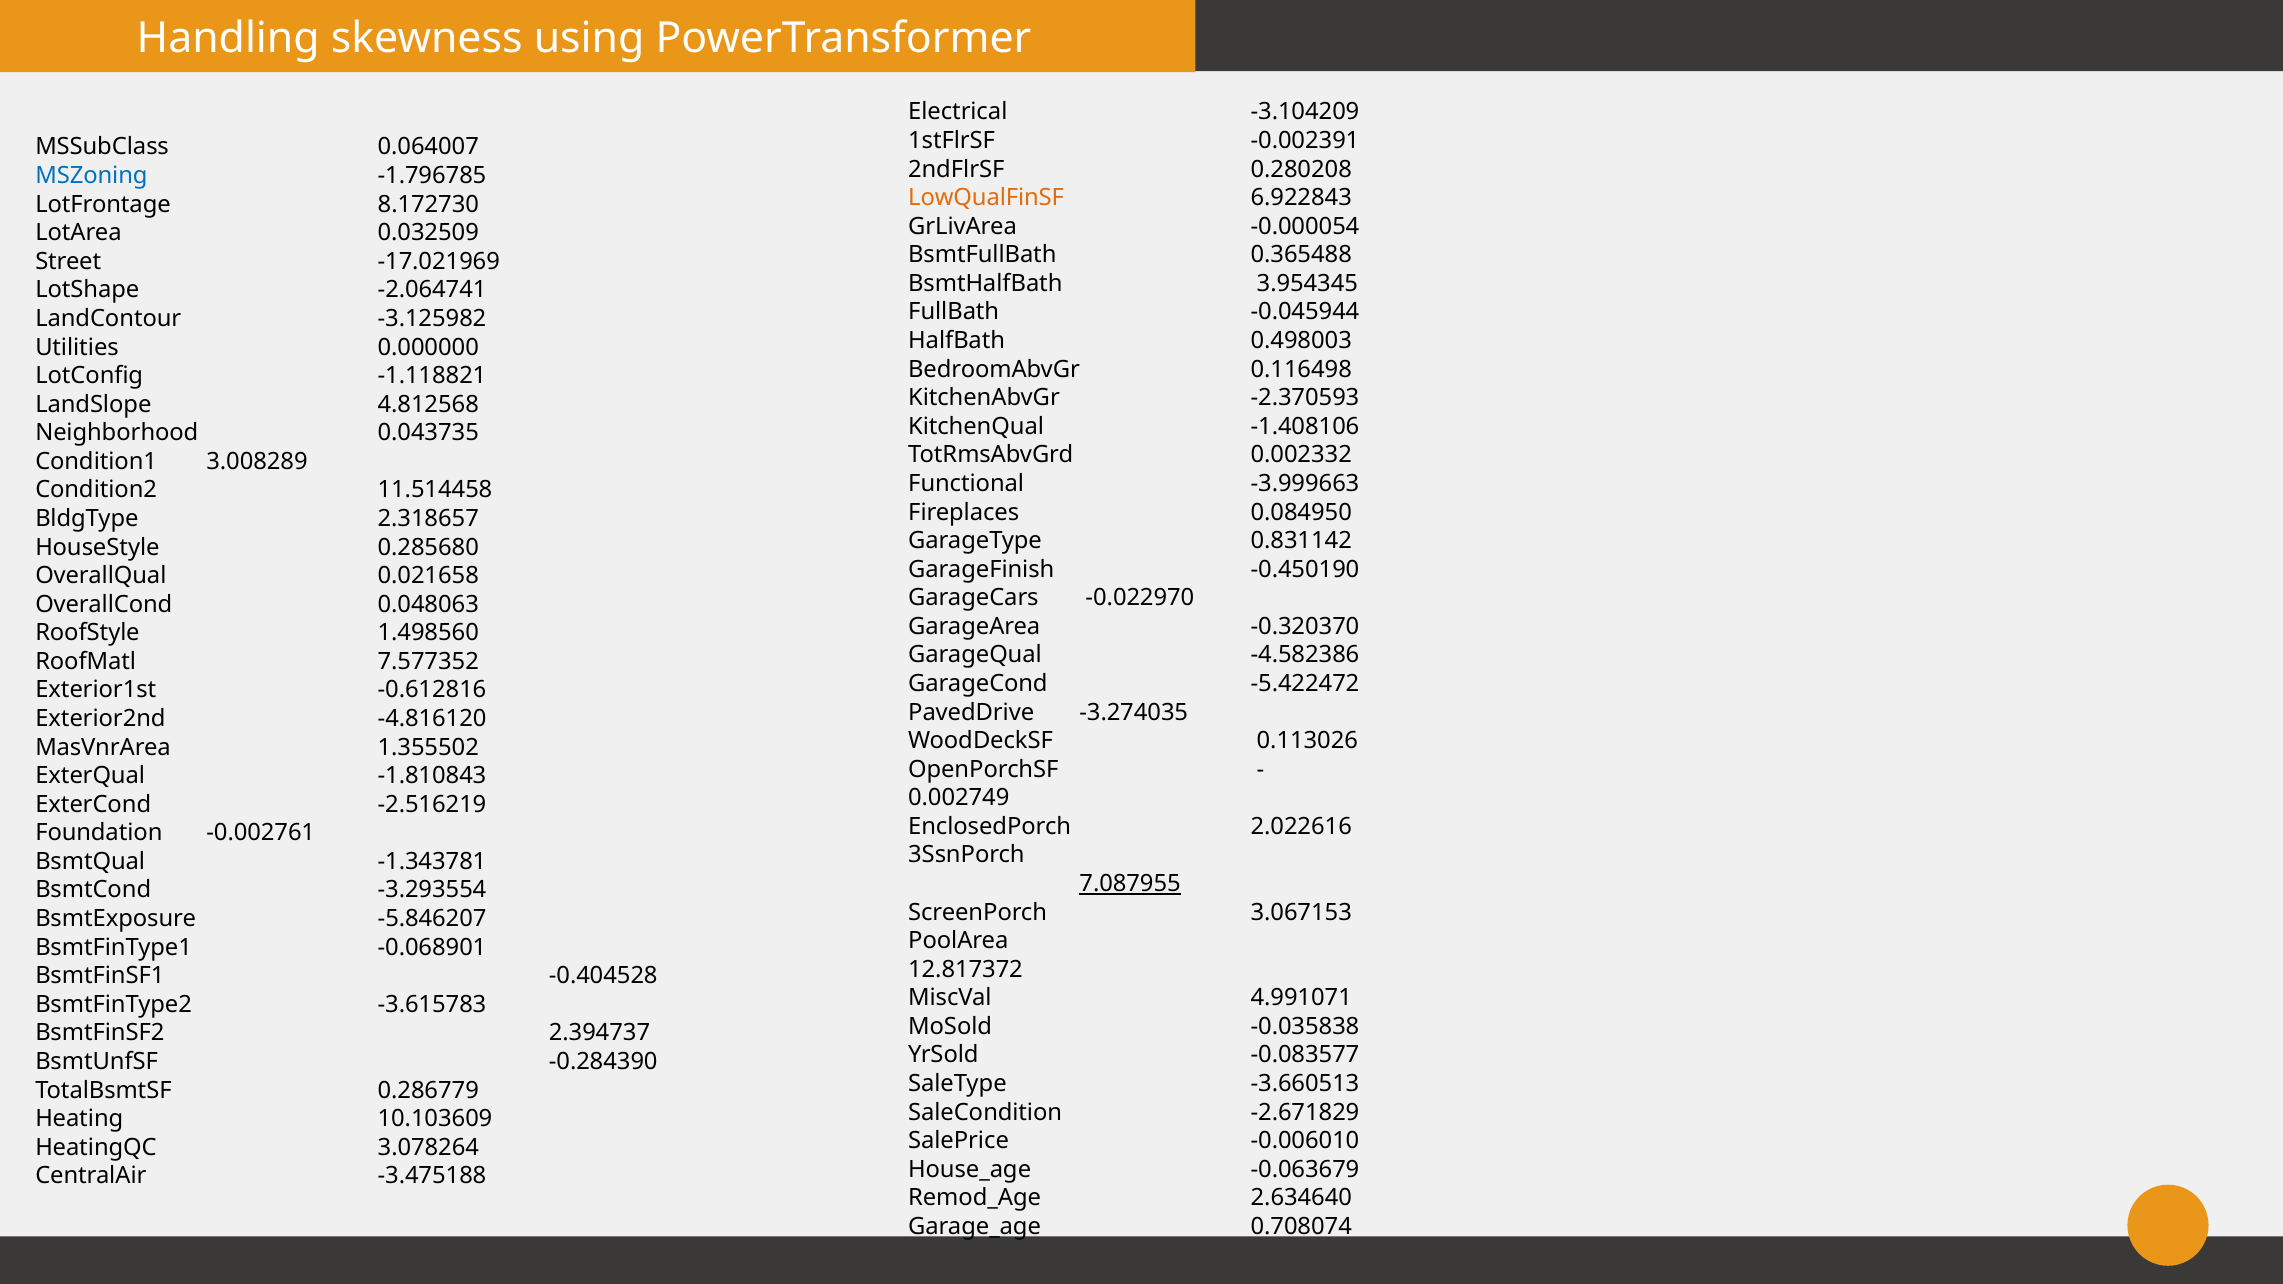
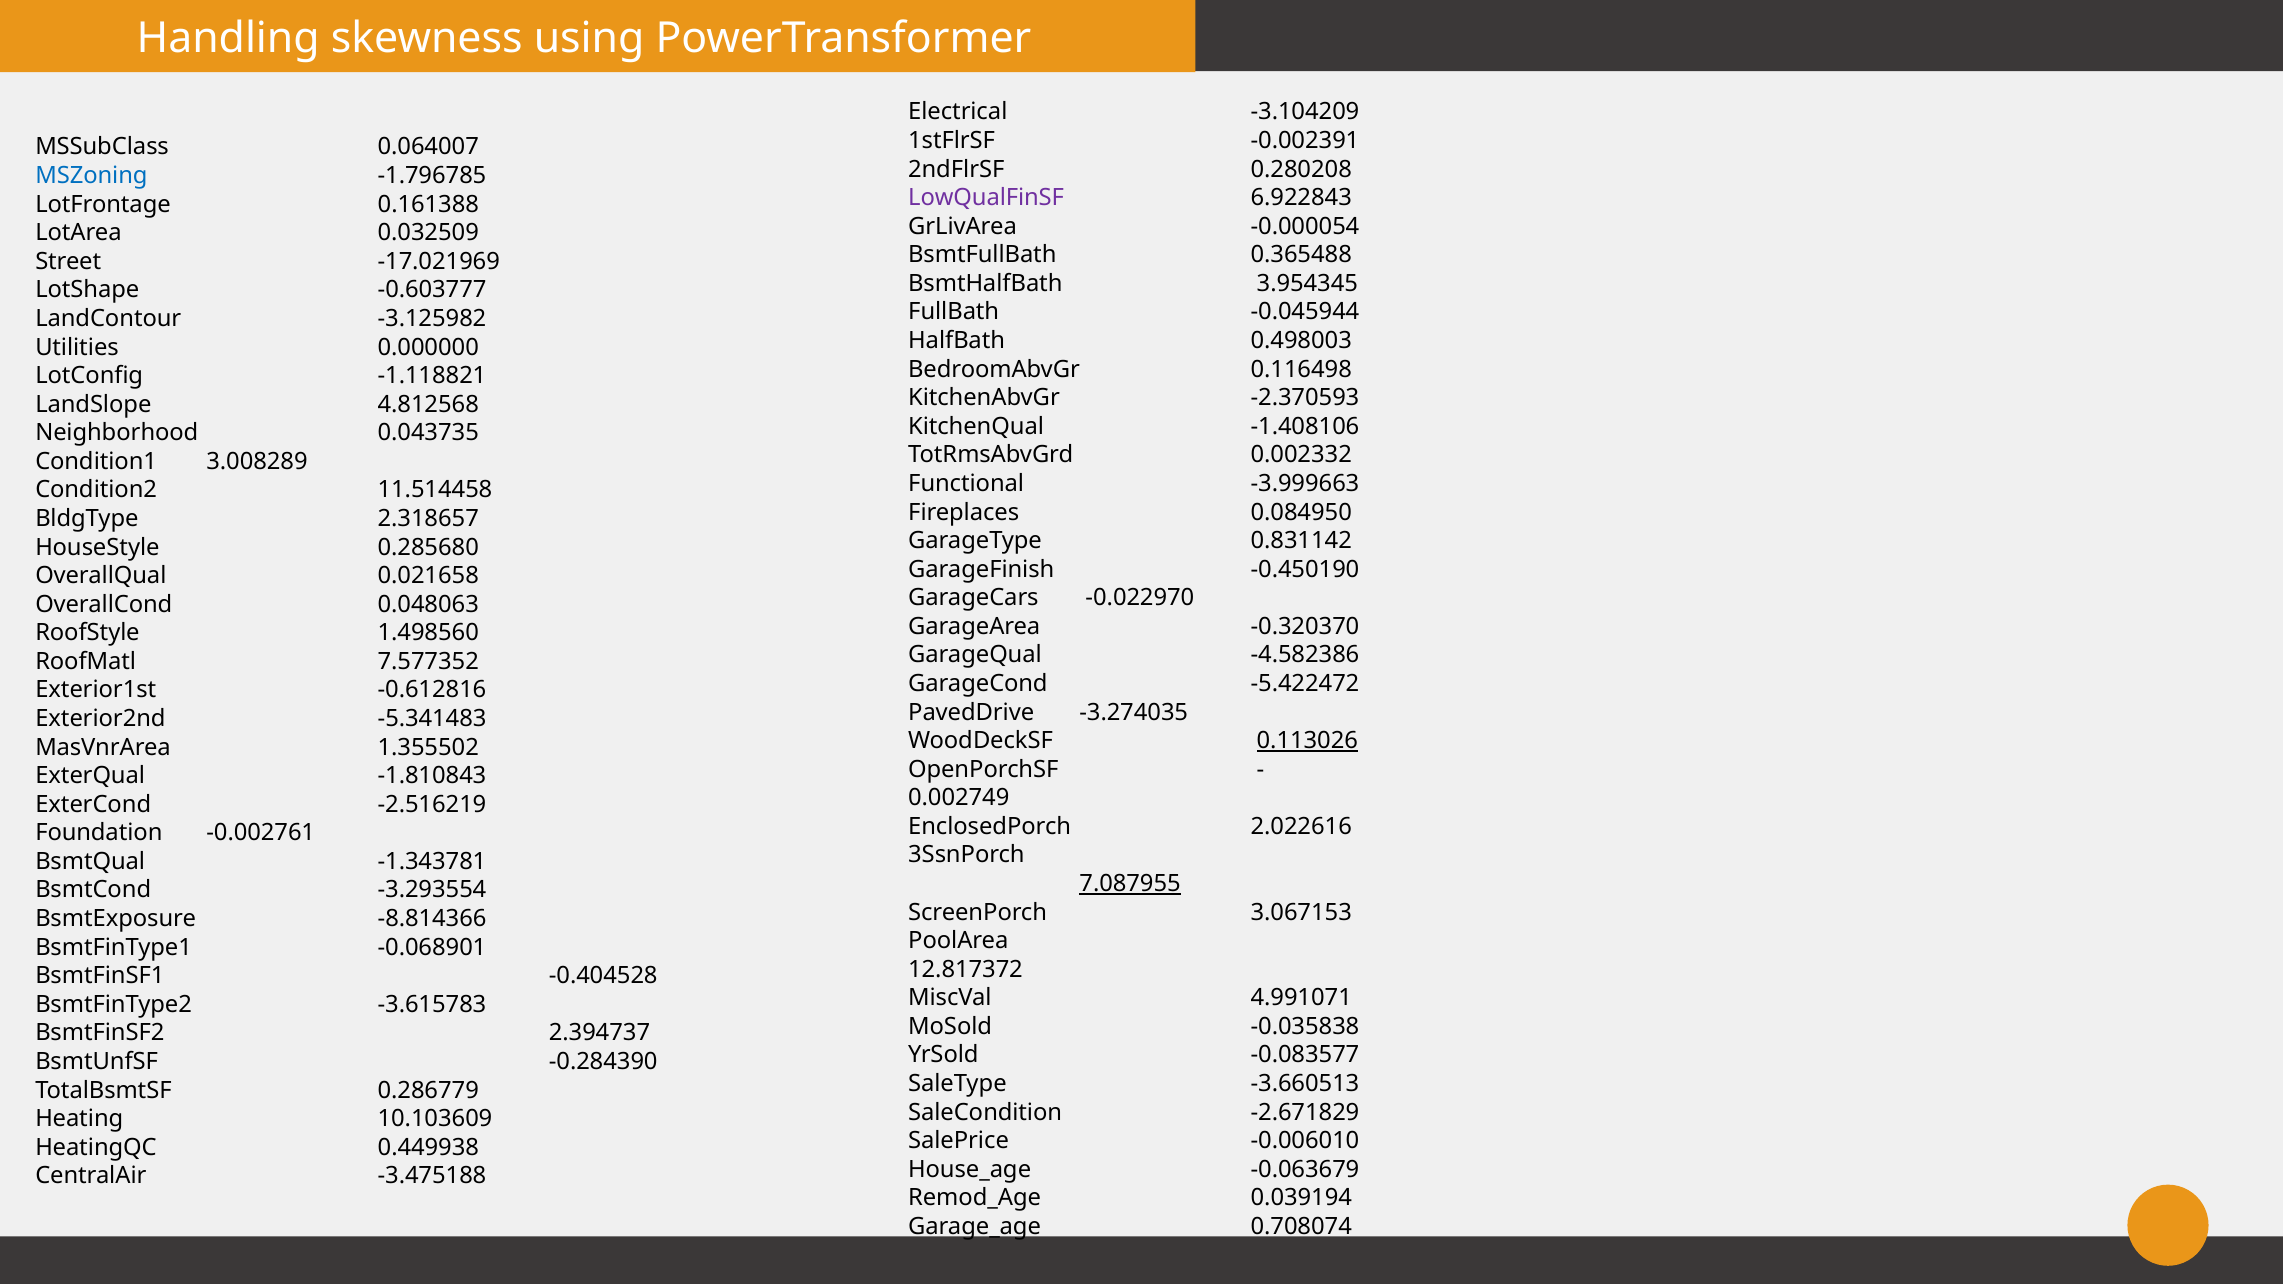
LowQualFinSF colour: orange -> purple
8.172730: 8.172730 -> 0.161388
-2.064741: -2.064741 -> -0.603777
-4.816120: -4.816120 -> -5.341483
0.113026 underline: none -> present
-5.846207: -5.846207 -> -8.814366
3.078264: 3.078264 -> 0.449938
2.634640: 2.634640 -> 0.039194
